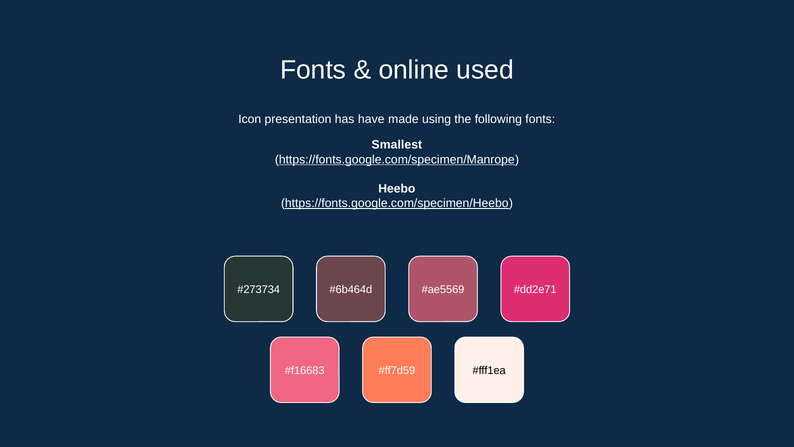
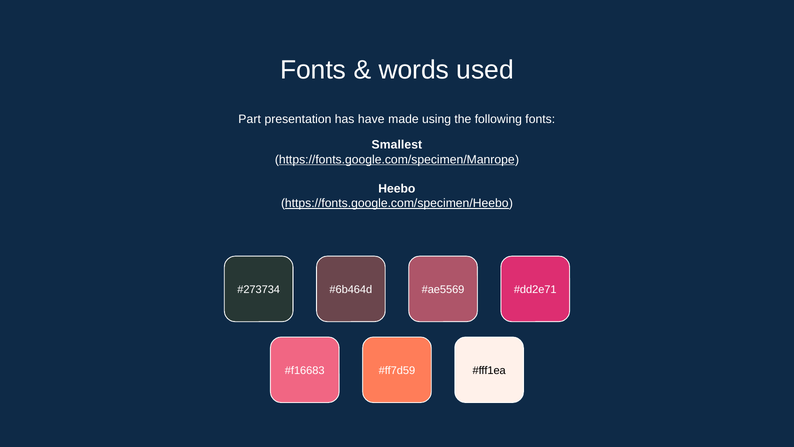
online: online -> words
Icon: Icon -> Part
